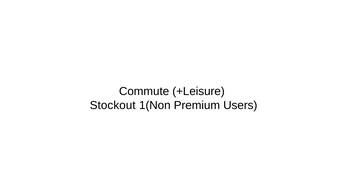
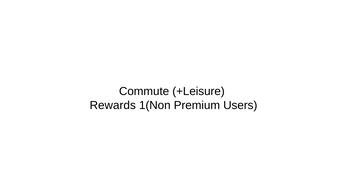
Stockout: Stockout -> Rewards
